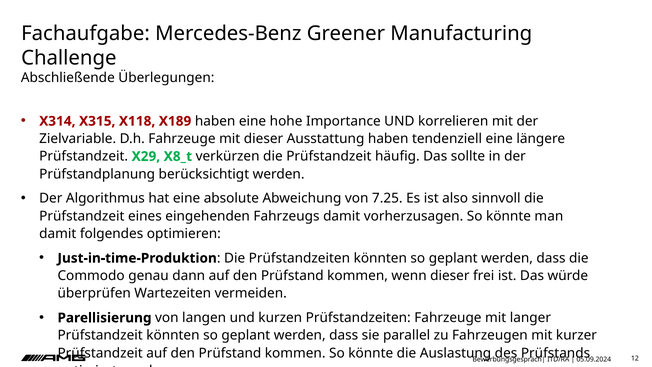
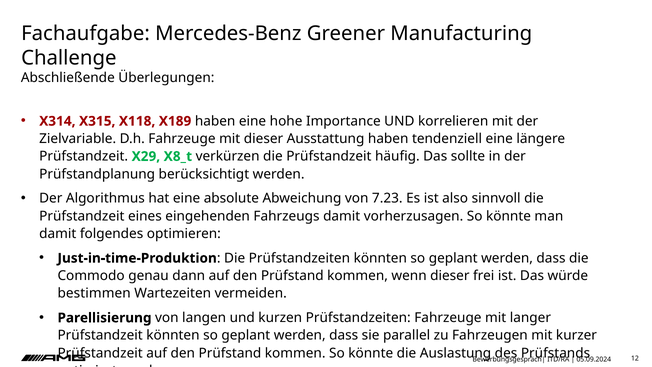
7.25: 7.25 -> 7.23
überprüfen: überprüfen -> bestimmen
